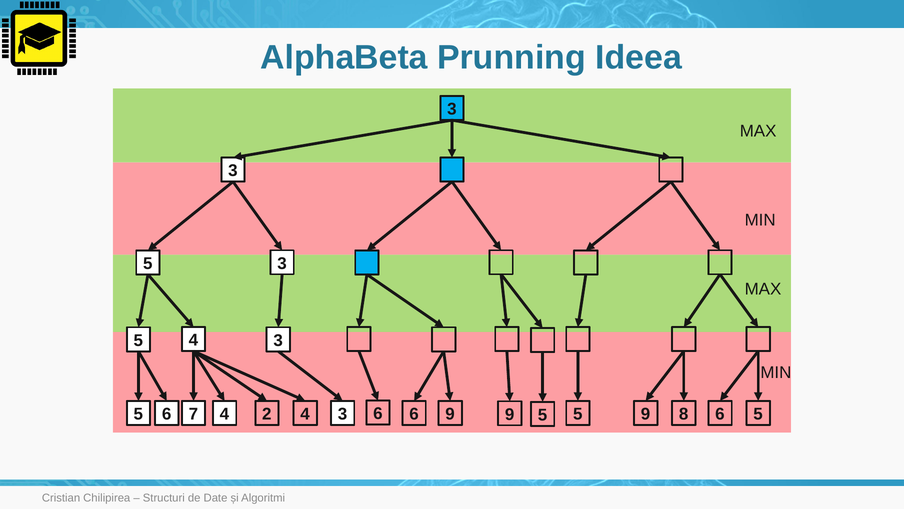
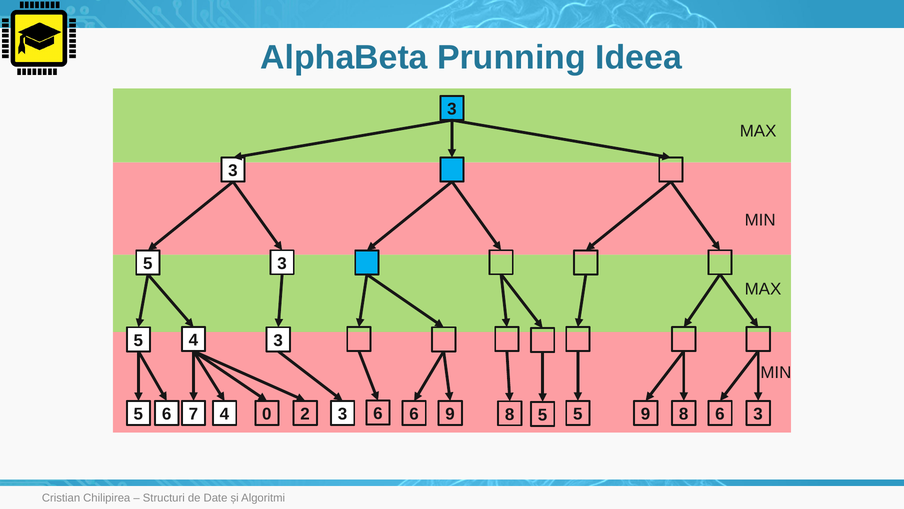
9 at (510, 414): 9 -> 8
2: 2 -> 0
4 4: 4 -> 2
9 5: 5 -> 3
